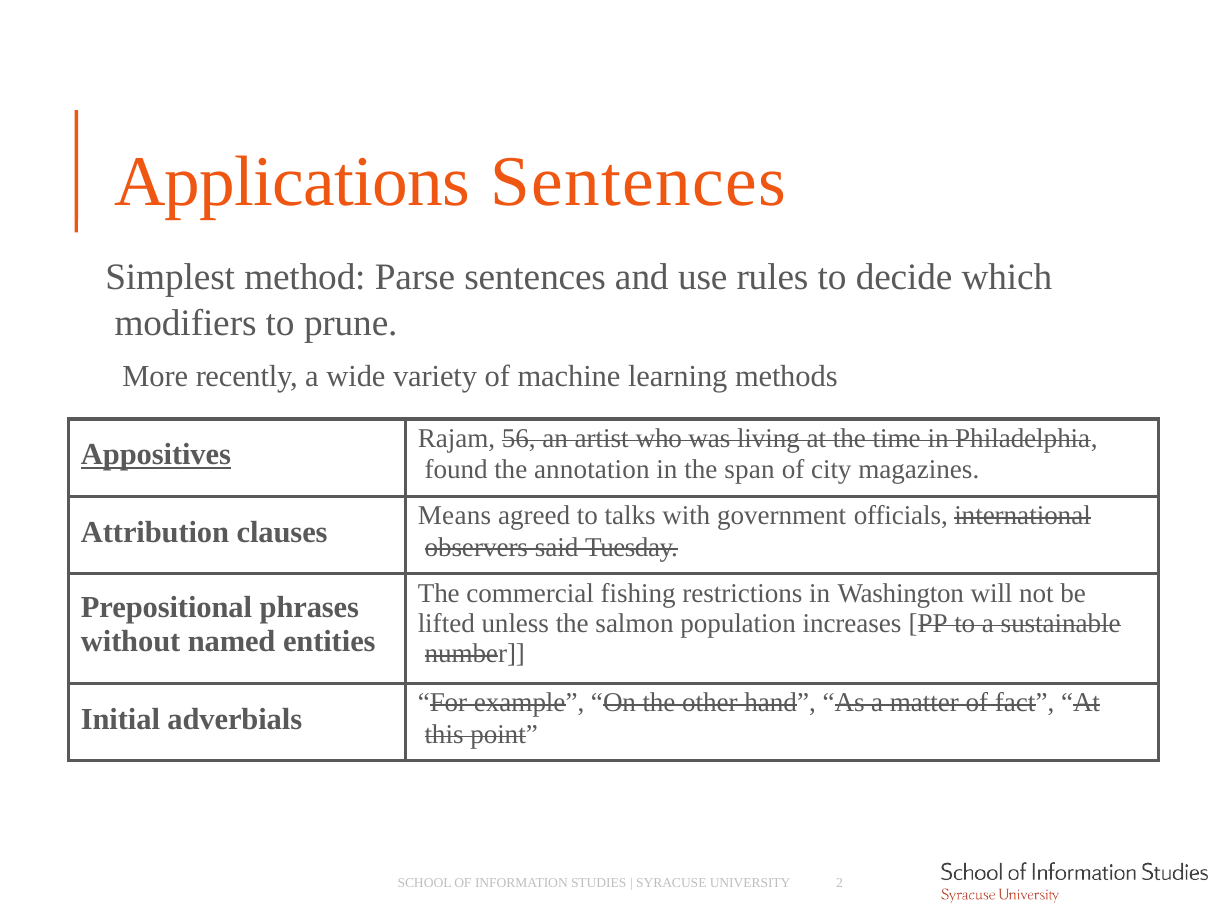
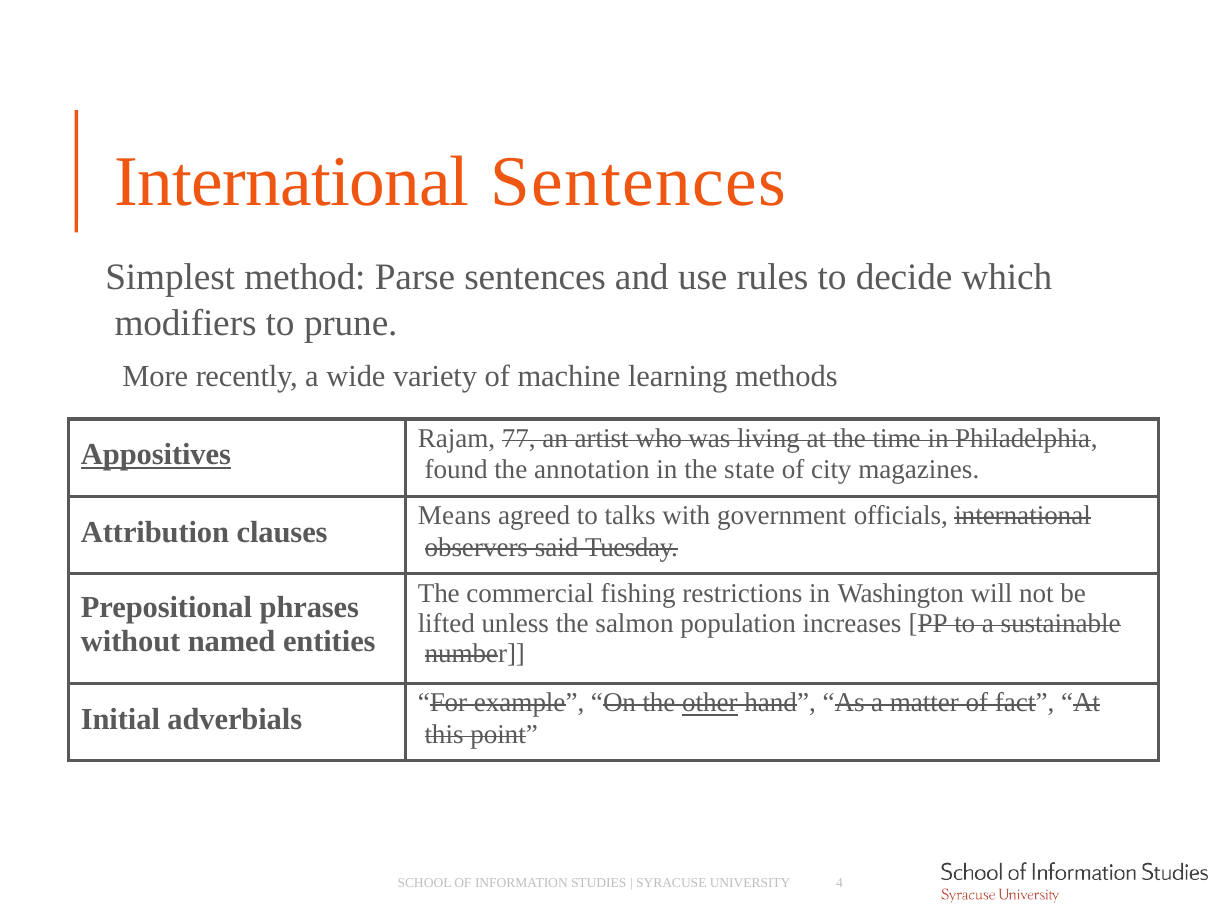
Applications at (292, 182): Applications -> International
56: 56 -> 77
span: span -> state
other underline: none -> present
2: 2 -> 4
